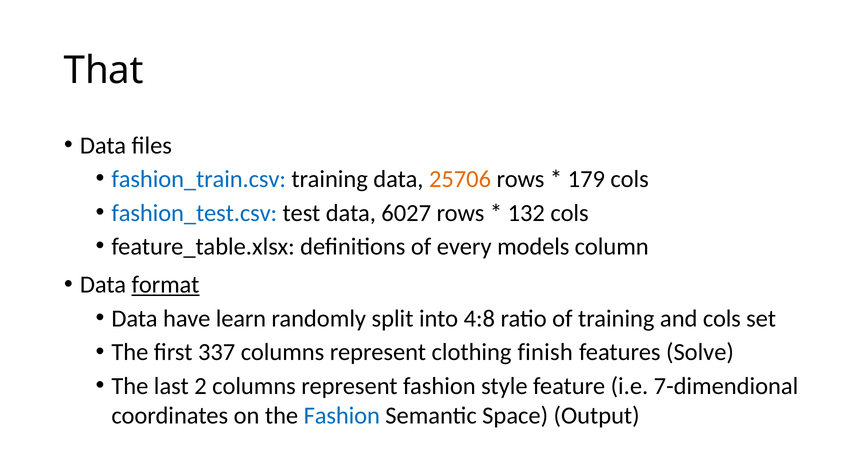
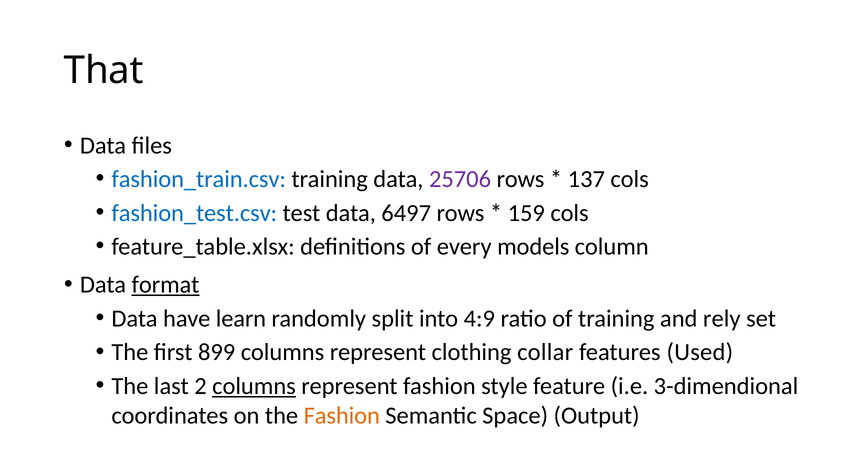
25706 colour: orange -> purple
179: 179 -> 137
6027: 6027 -> 6497
132: 132 -> 159
4:8: 4:8 -> 4:9
and cols: cols -> rely
337: 337 -> 899
finish: finish -> collar
Solve: Solve -> Used
columns at (254, 386) underline: none -> present
7-dimendional: 7-dimendional -> 3-dimendional
Fashion at (342, 415) colour: blue -> orange
